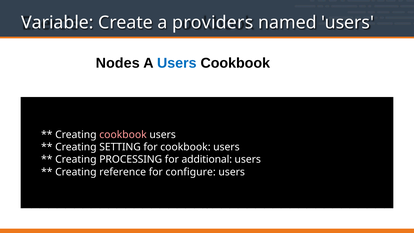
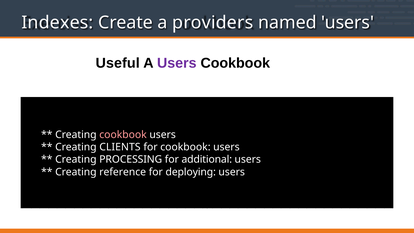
Variable: Variable -> Indexes
Nodes: Nodes -> Useful
Users at (177, 63) colour: blue -> purple
SETTING: SETTING -> CLIENTS
configure: configure -> deploying
